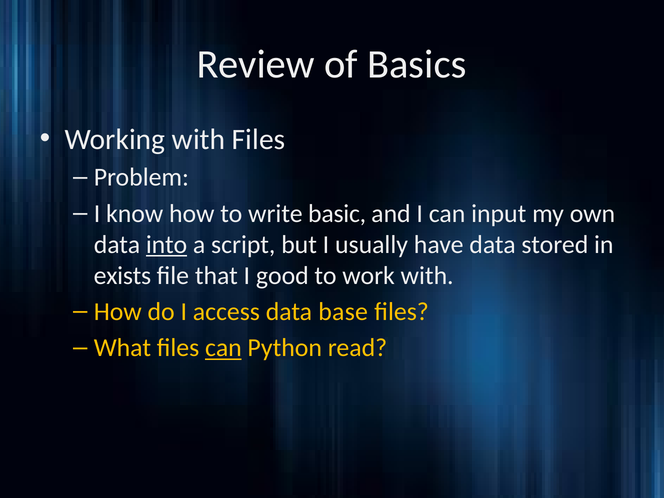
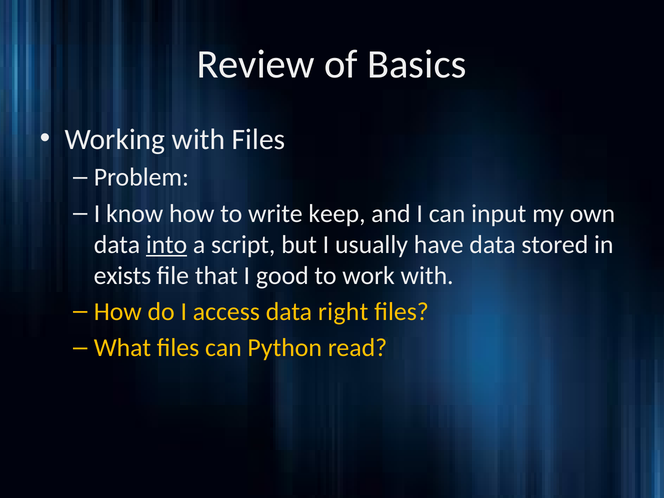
basic: basic -> keep
base: base -> right
can at (223, 348) underline: present -> none
